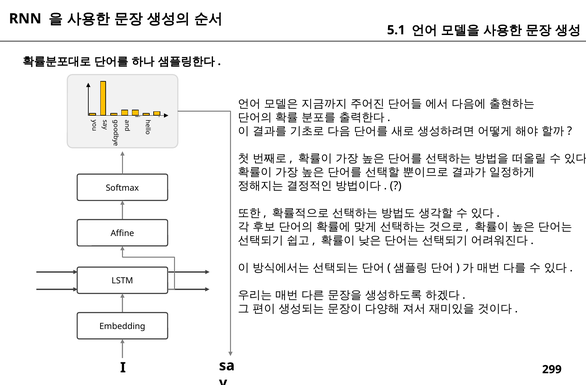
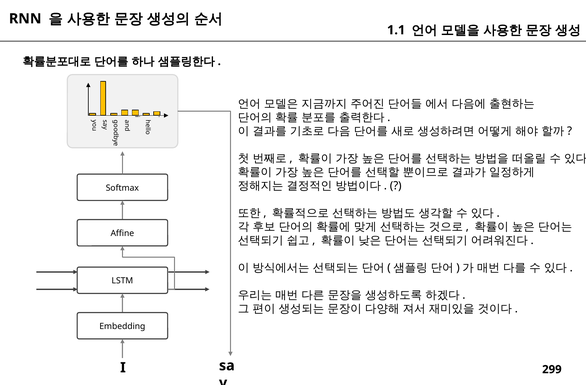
5.1: 5.1 -> 1.1
